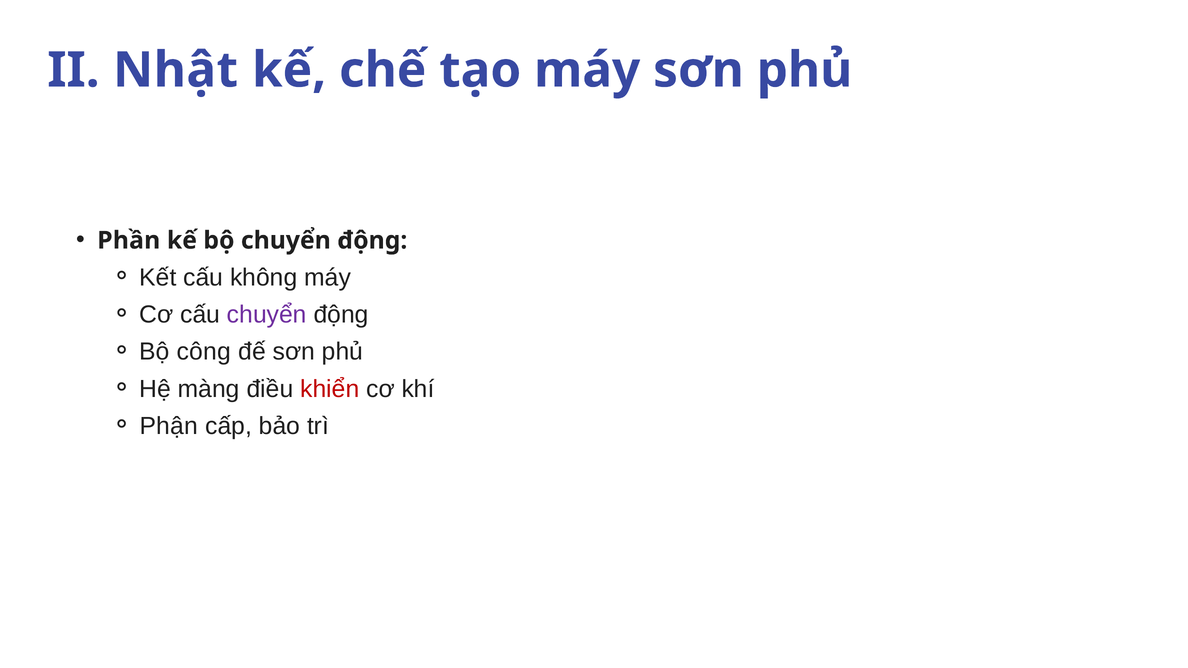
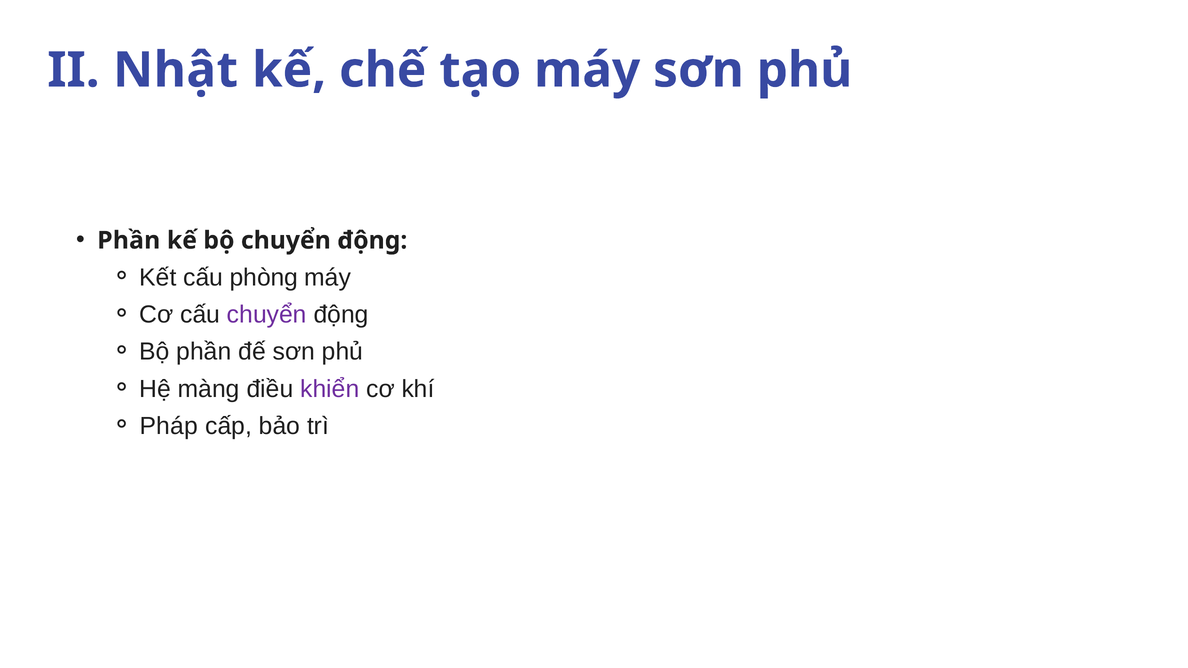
không: không -> phòng
Bộ công: công -> phần
khiển colour: red -> purple
Phận: Phận -> Pháp
